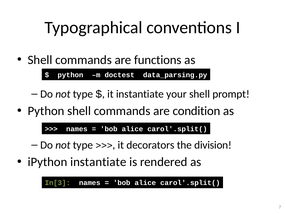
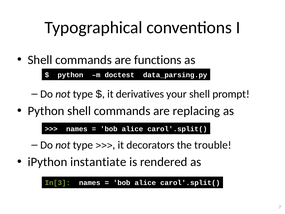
it instantiate: instantiate -> derivatives
condition: condition -> replacing
division: division -> trouble
